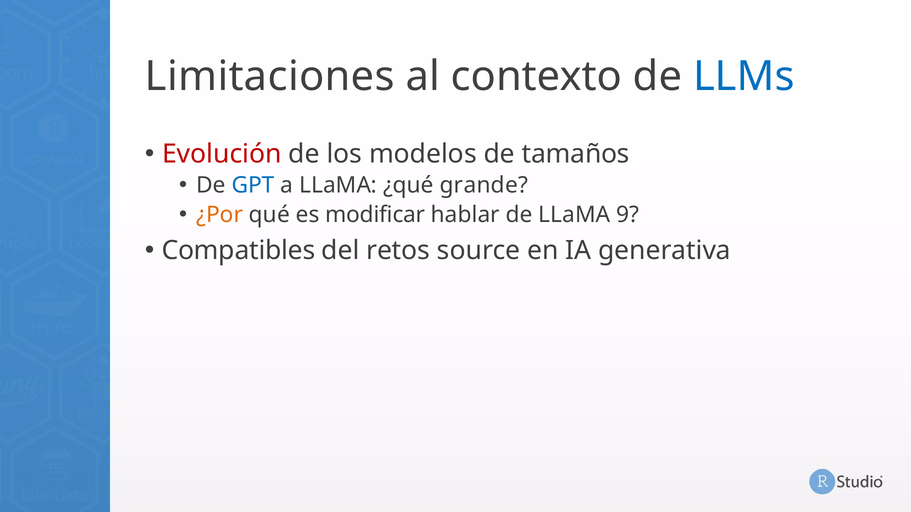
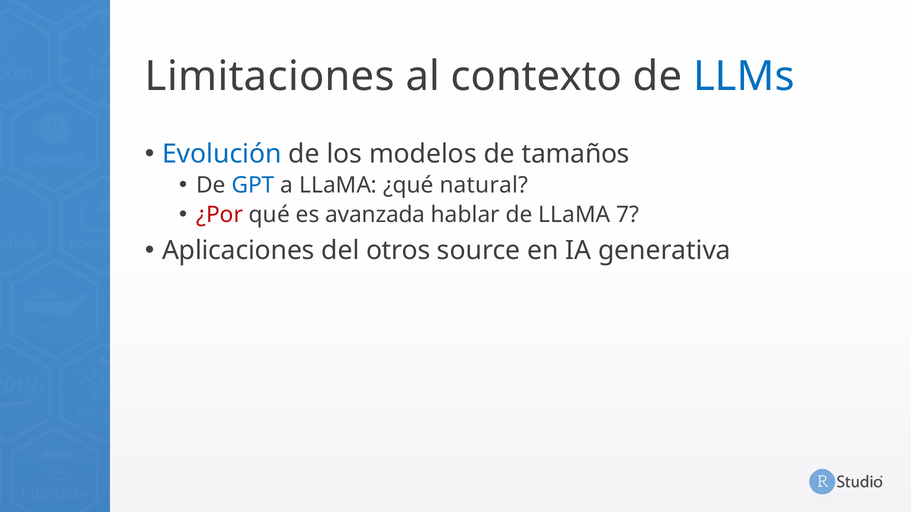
Evolución colour: red -> blue
grande: grande -> natural
¿Por colour: orange -> red
modificar: modificar -> avanzada
9: 9 -> 7
Compatibles: Compatibles -> Aplicaciones
retos: retos -> otros
